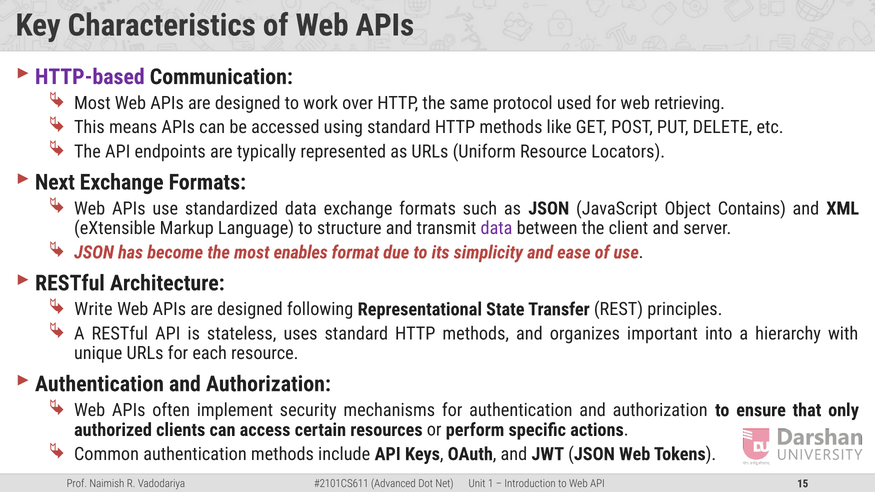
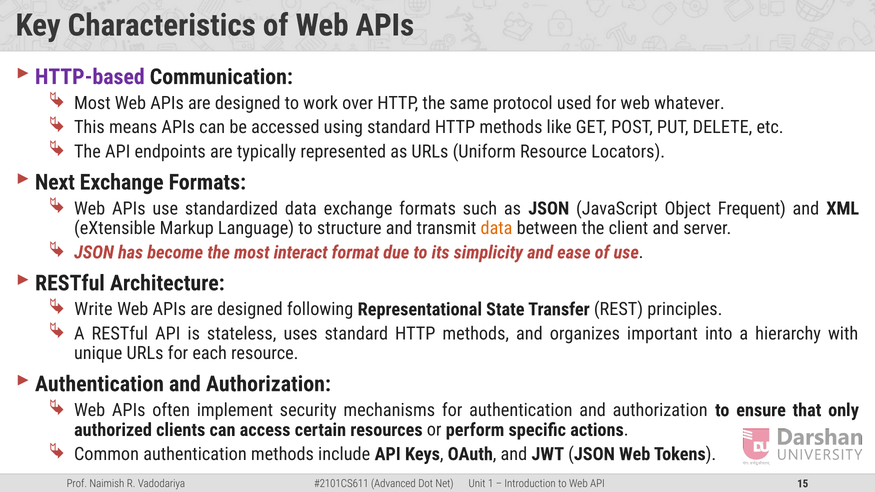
retrieving: retrieving -> whatever
Contains: Contains -> Frequent
data at (497, 228) colour: purple -> orange
enables: enables -> interact
